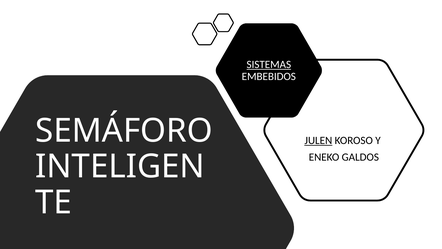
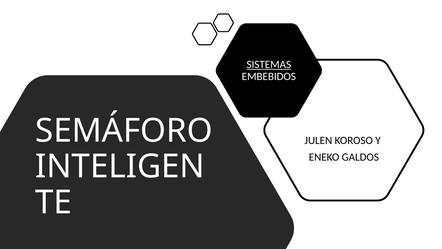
JULEN underline: present -> none
